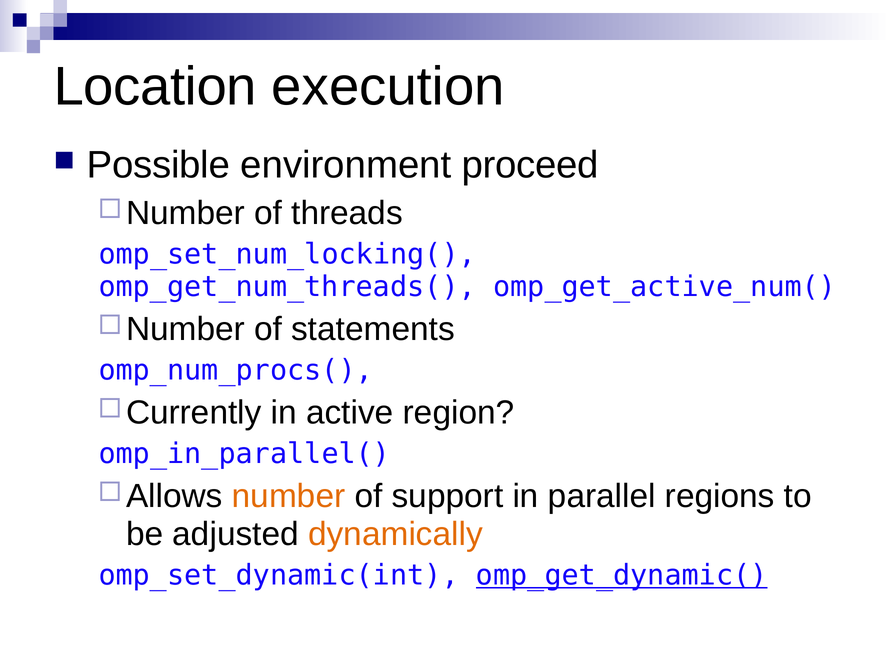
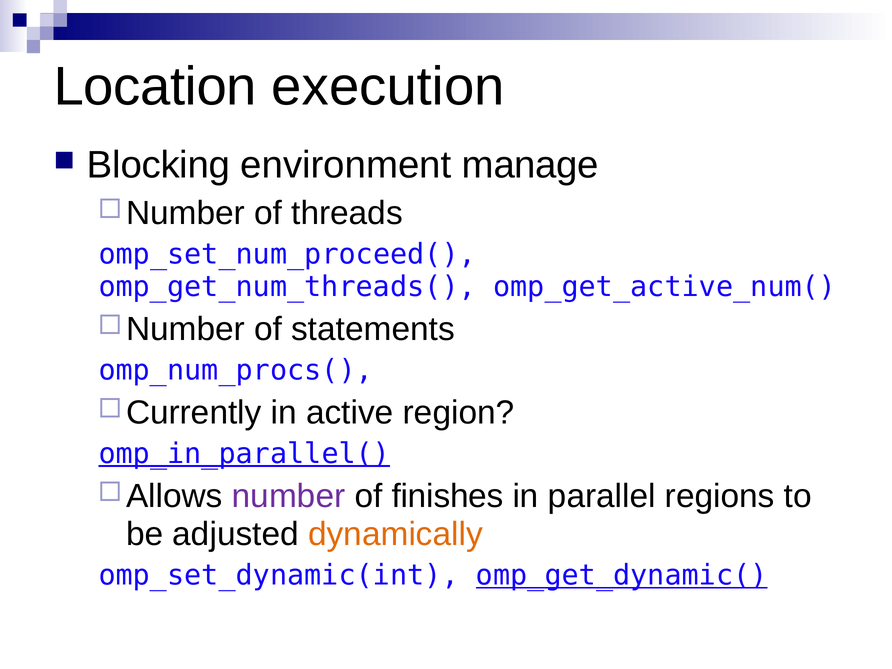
Possible: Possible -> Blocking
proceed: proceed -> manage
omp_set_num_locking(: omp_set_num_locking( -> omp_set_num_proceed(
omp_in_parallel( underline: none -> present
number colour: orange -> purple
support: support -> finishes
